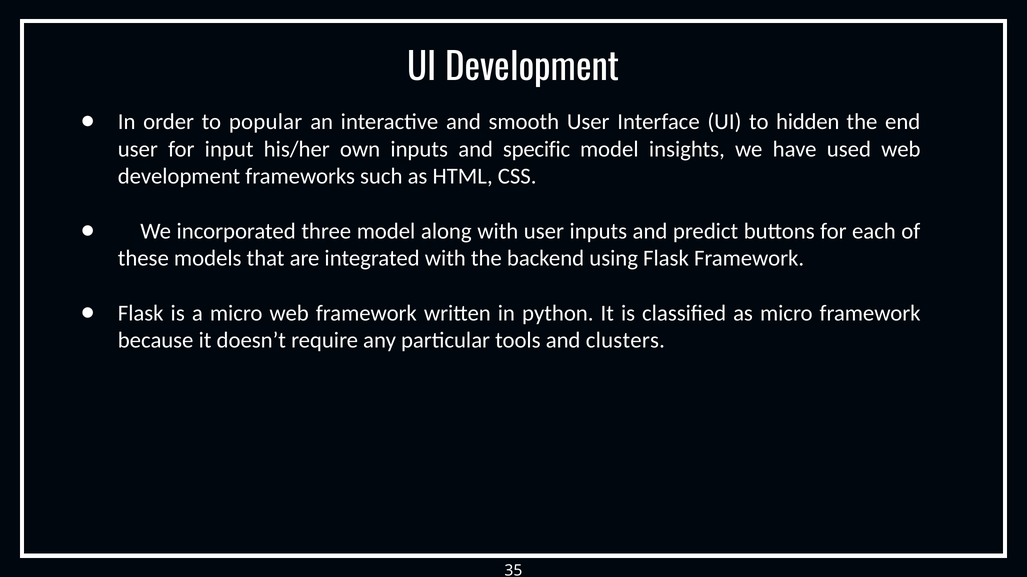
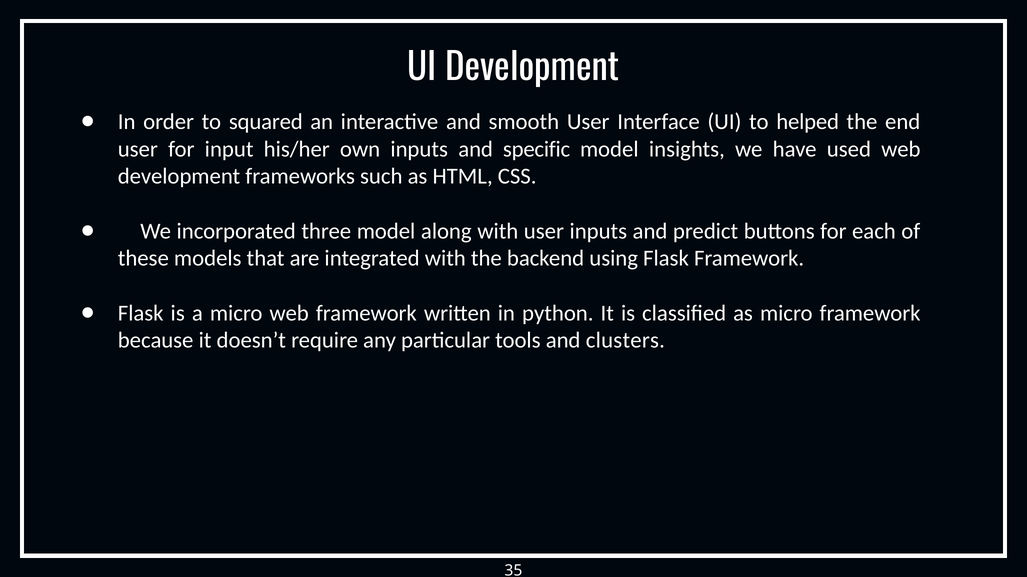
popular: popular -> squared
hidden: hidden -> helped
